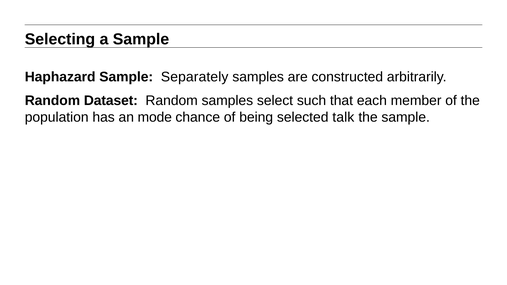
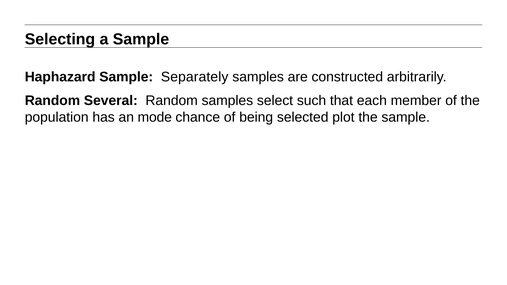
Dataset: Dataset -> Several
talk: talk -> plot
